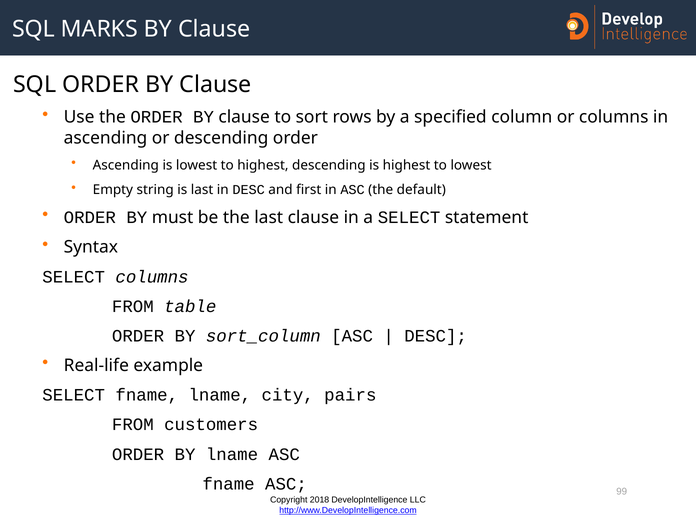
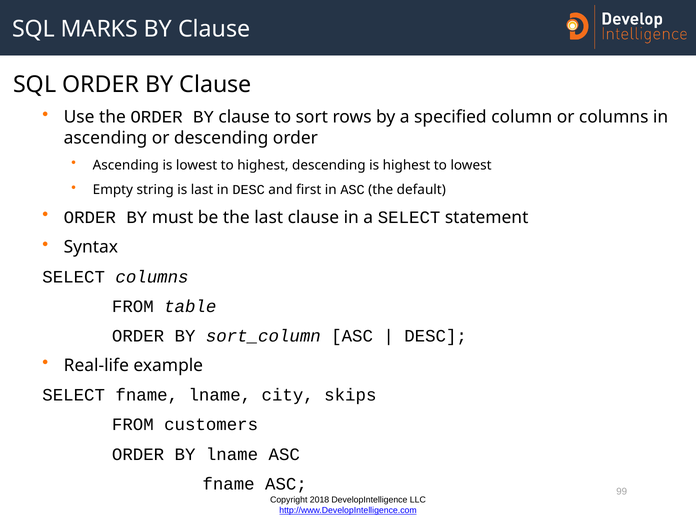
pairs: pairs -> skips
